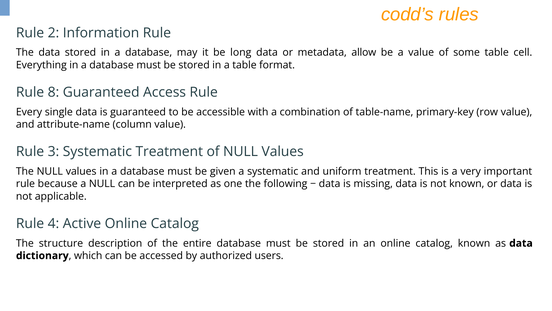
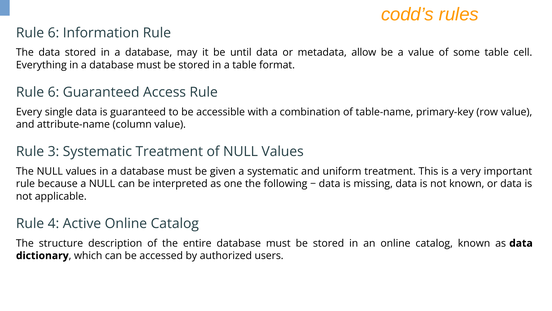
2 at (53, 33): 2 -> 6
long: long -> until
8 at (53, 92): 8 -> 6
